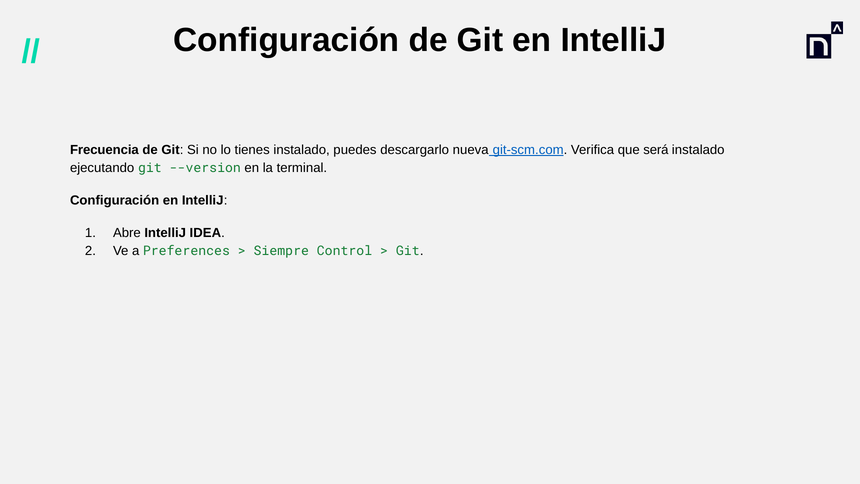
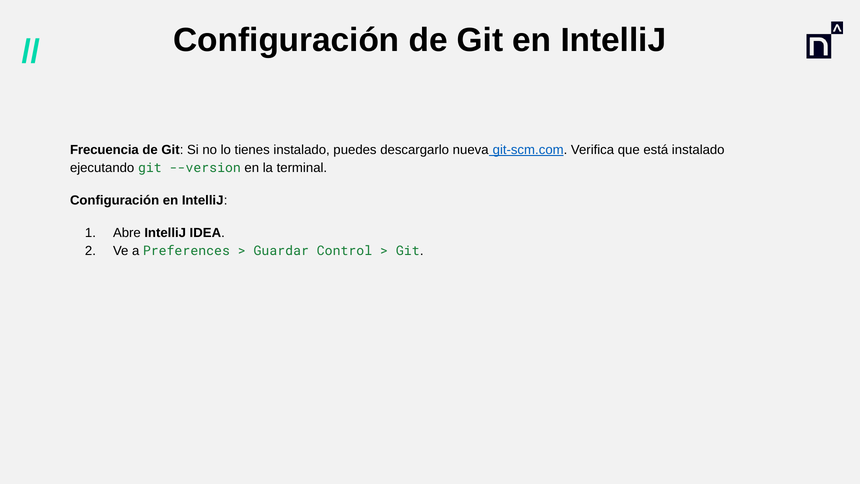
será: será -> está
Siempre: Siempre -> Guardar
